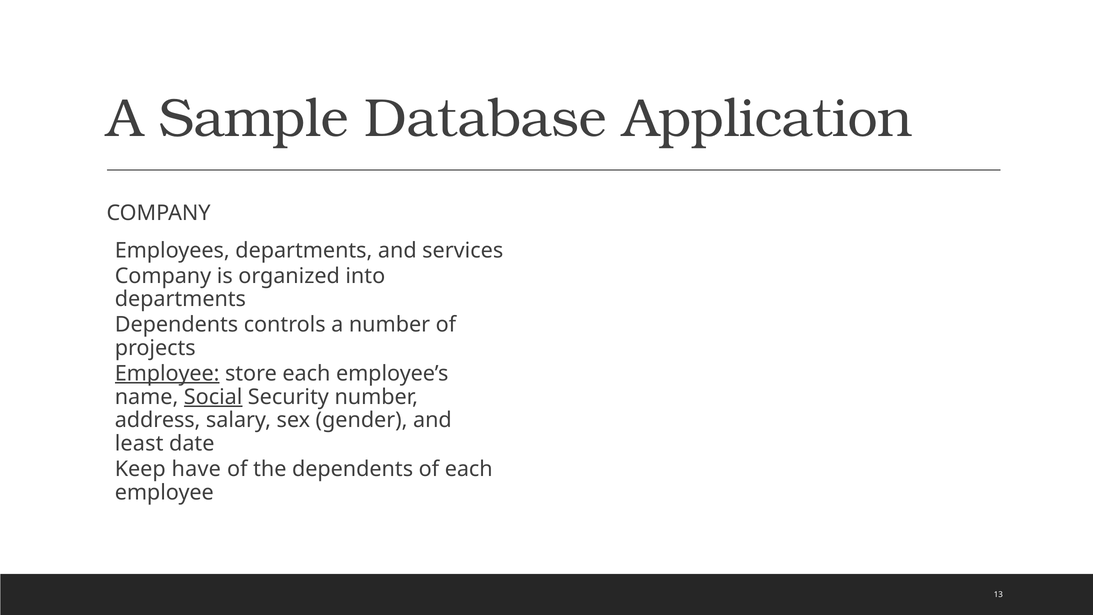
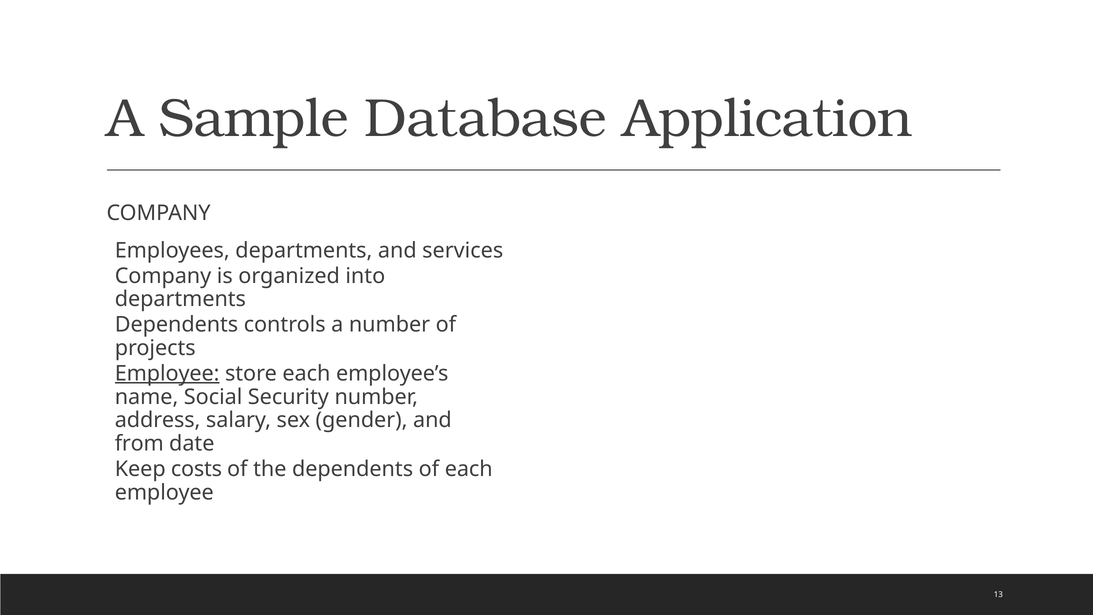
Social underline: present -> none
least: least -> from
have: have -> costs
